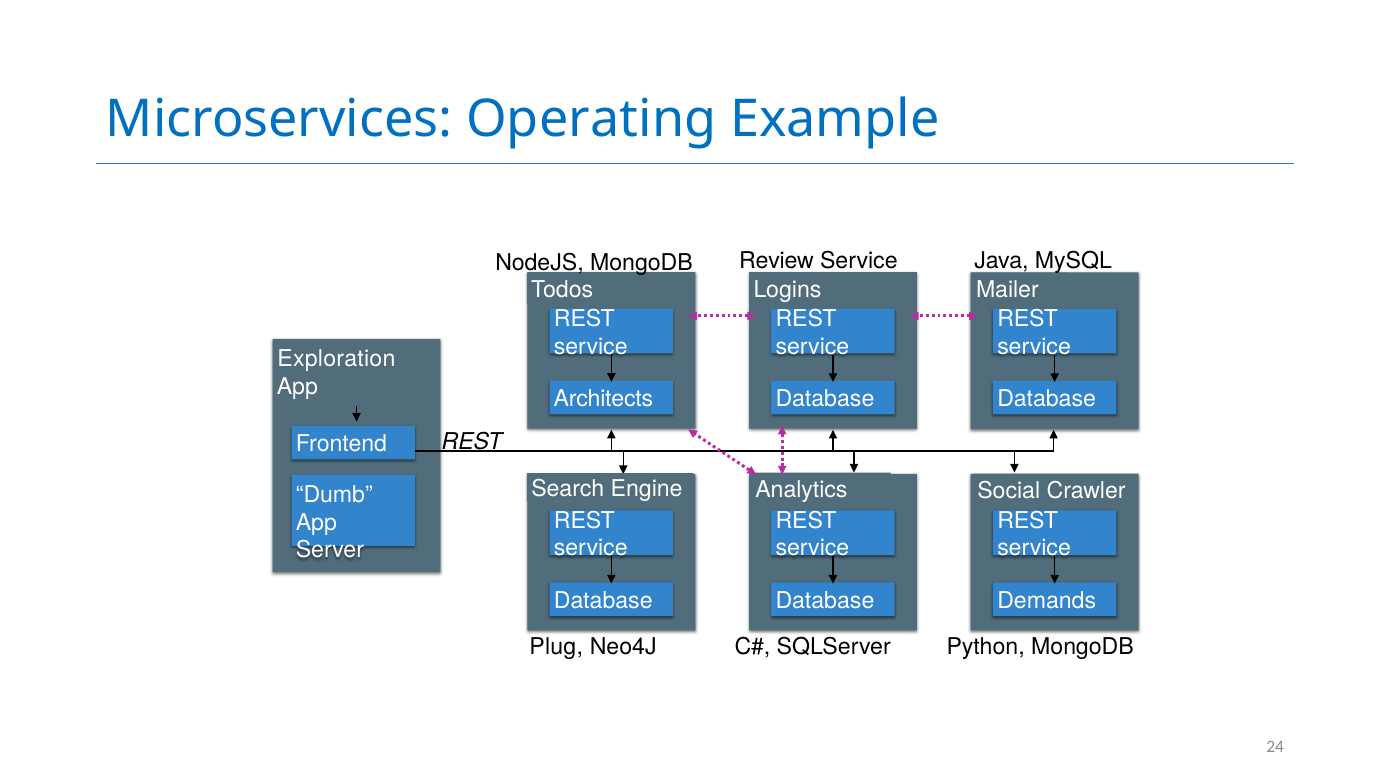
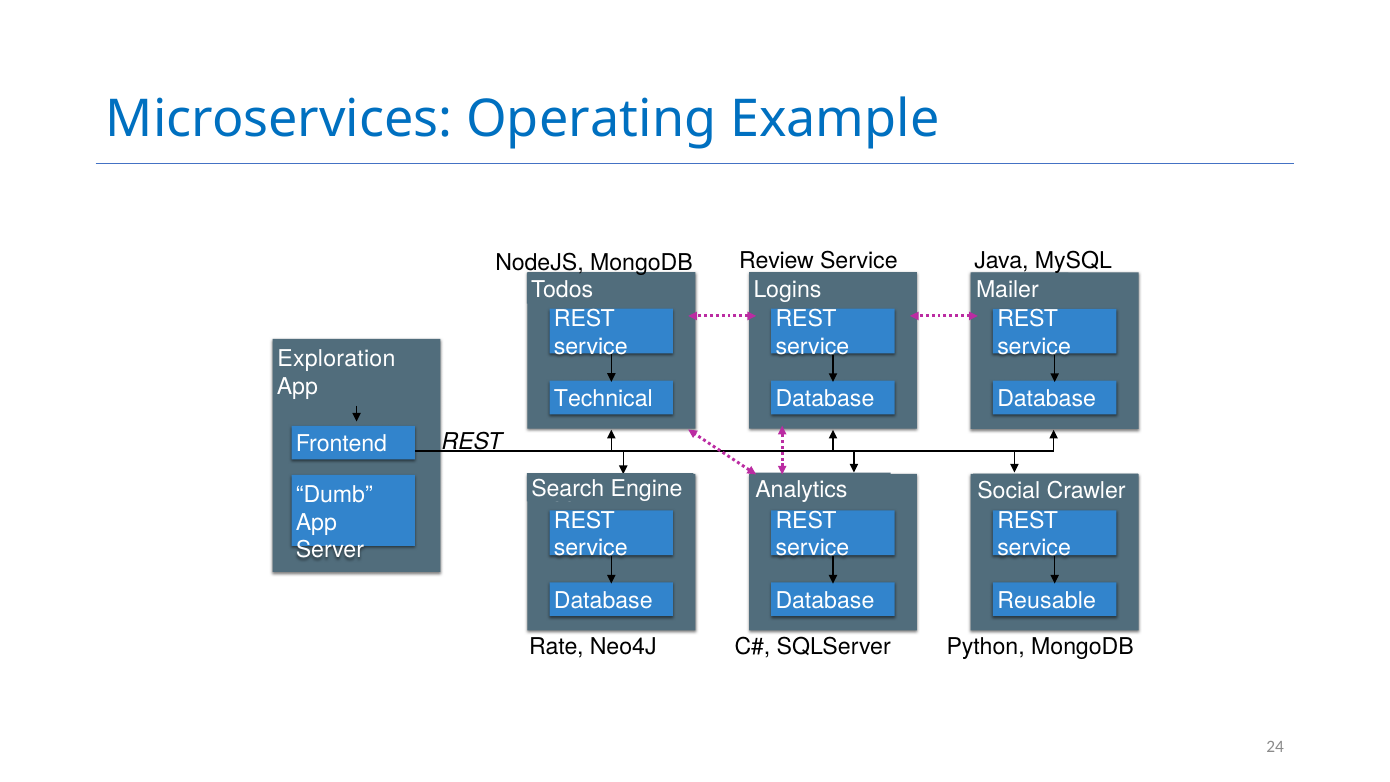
Architects: Architects -> Technical
Demands: Demands -> Reusable
Plug: Plug -> Rate
